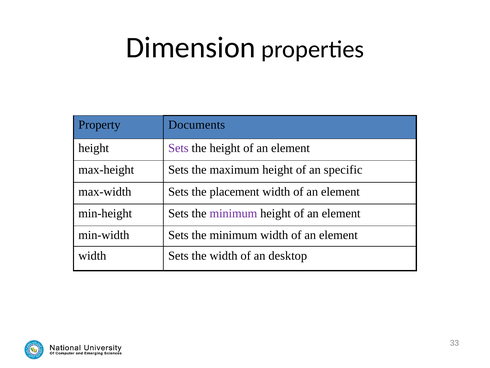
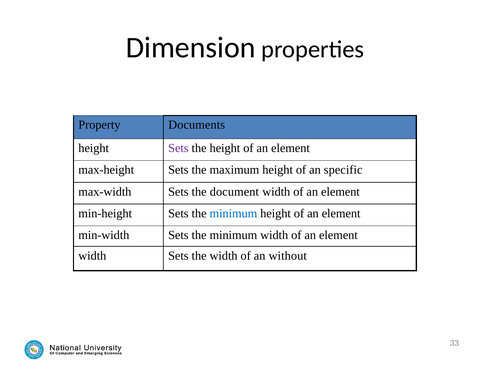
placement: placement -> document
minimum at (233, 213) colour: purple -> blue
desktop: desktop -> without
